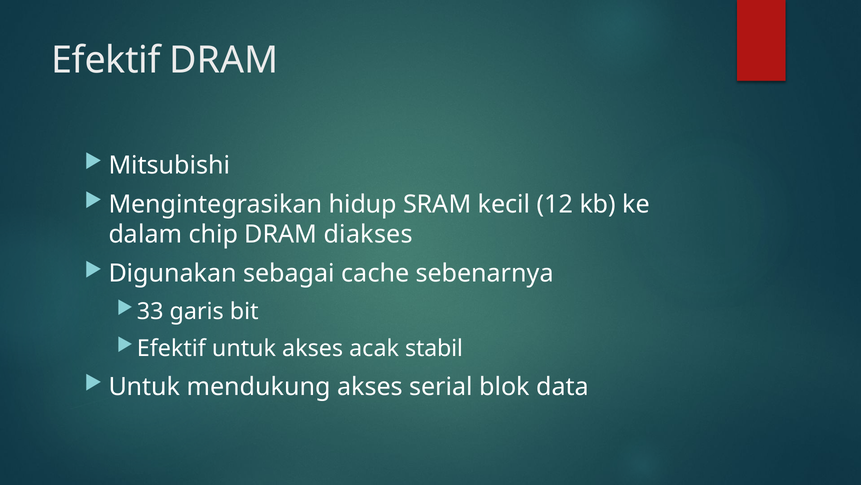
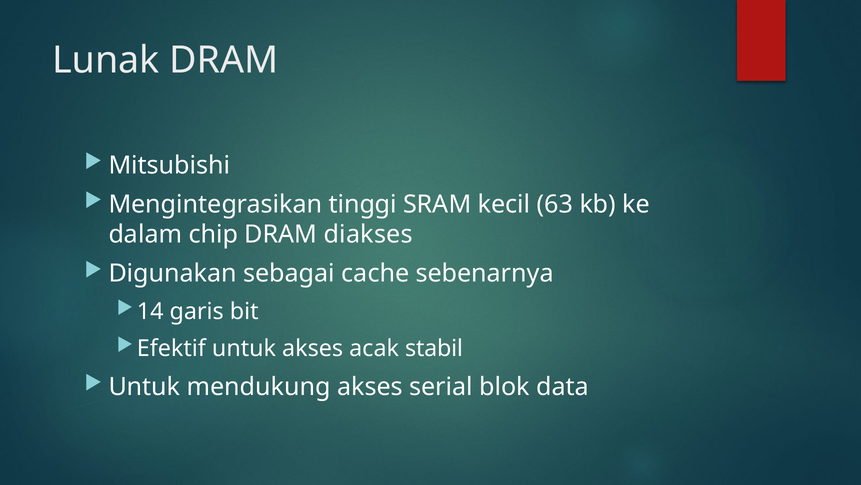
Efektif at (106, 60): Efektif -> Lunak
hidup: hidup -> tinggi
12: 12 -> 63
33: 33 -> 14
